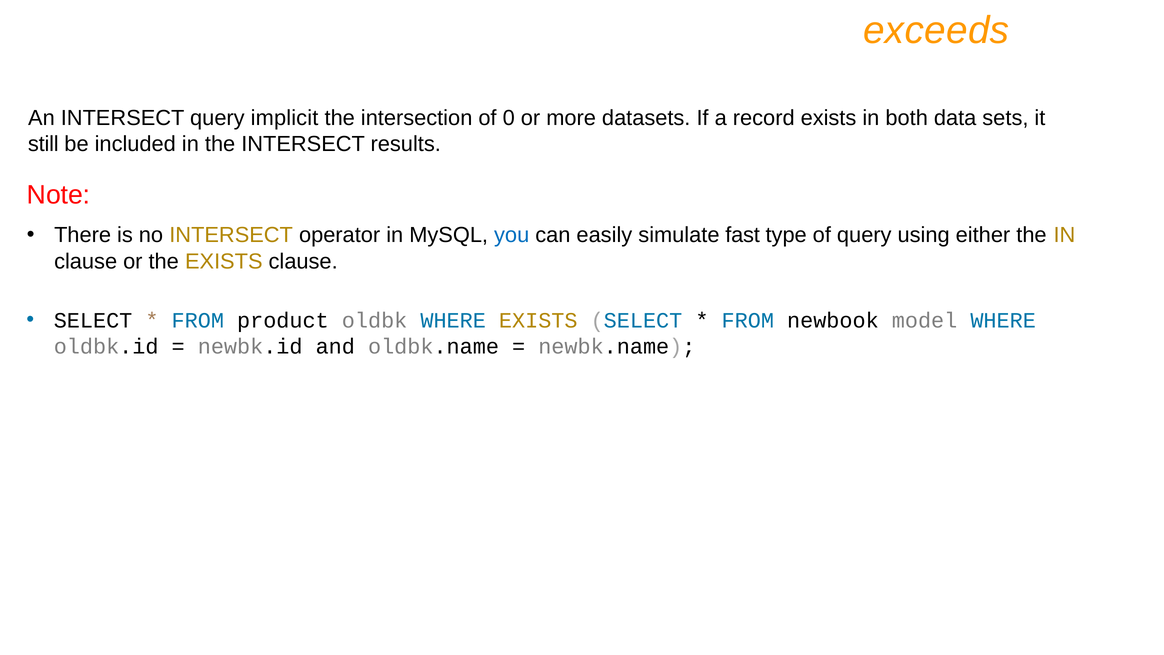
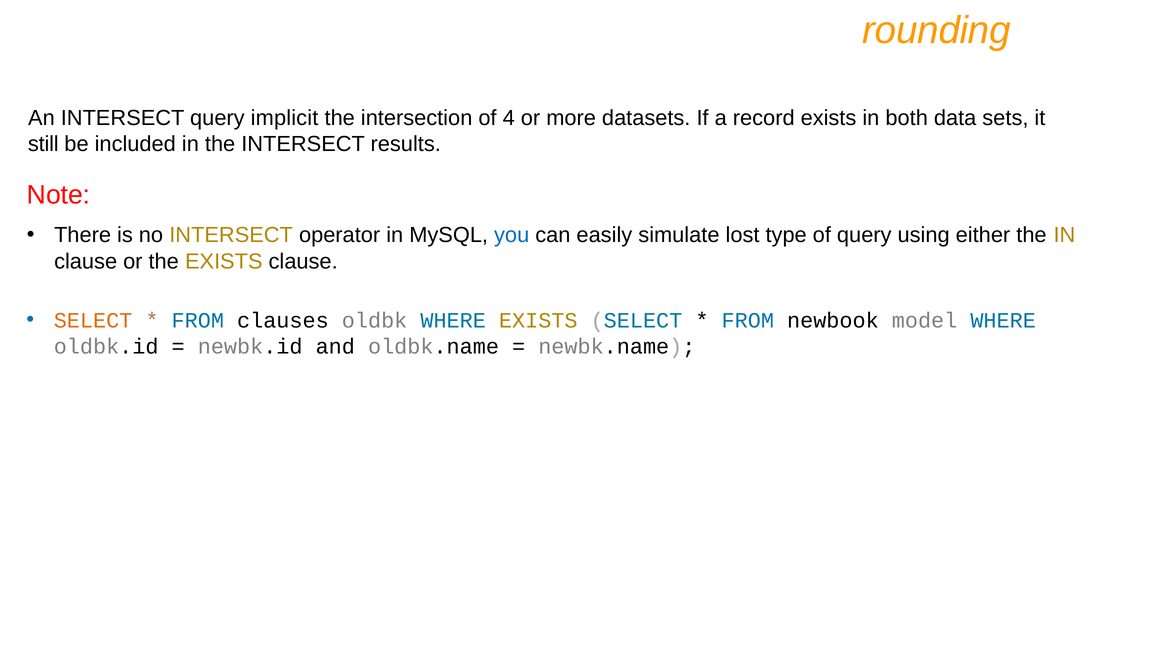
exceeds: exceeds -> rounding
0: 0 -> 4
fast: fast -> lost
SELECT at (93, 320) colour: black -> orange
product: product -> clauses
